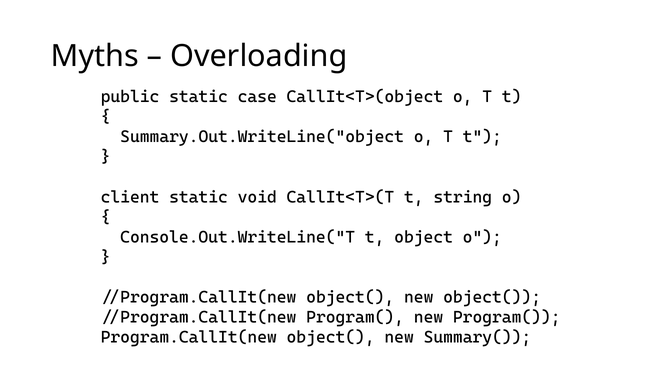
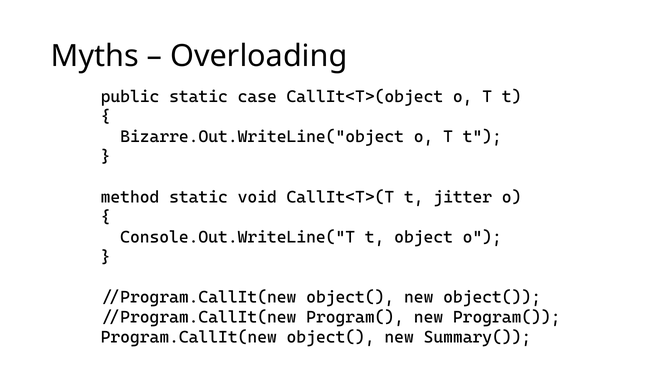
Summary.Out.WriteLine("object: Summary.Out.WriteLine("object -> Bizarre.Out.WriteLine("object
client: client -> method
string: string -> jitter
